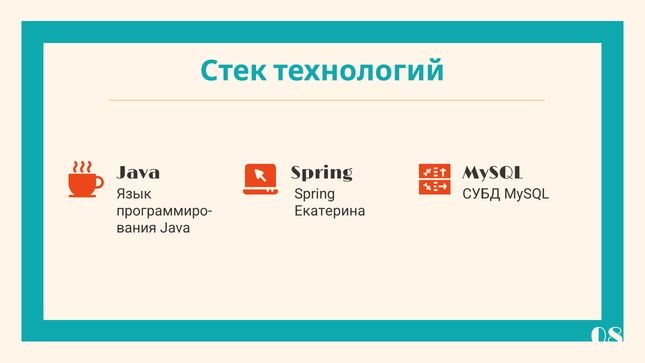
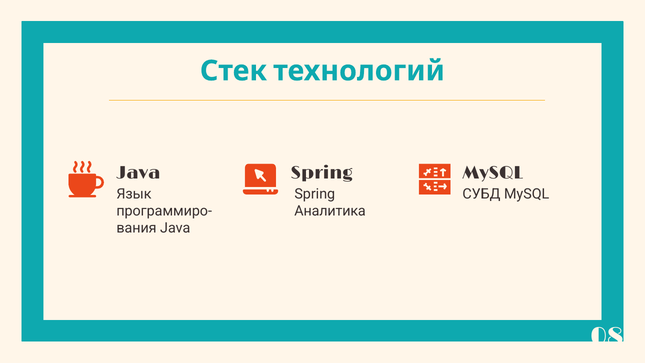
Екатерина: Екатерина -> Аналитика
